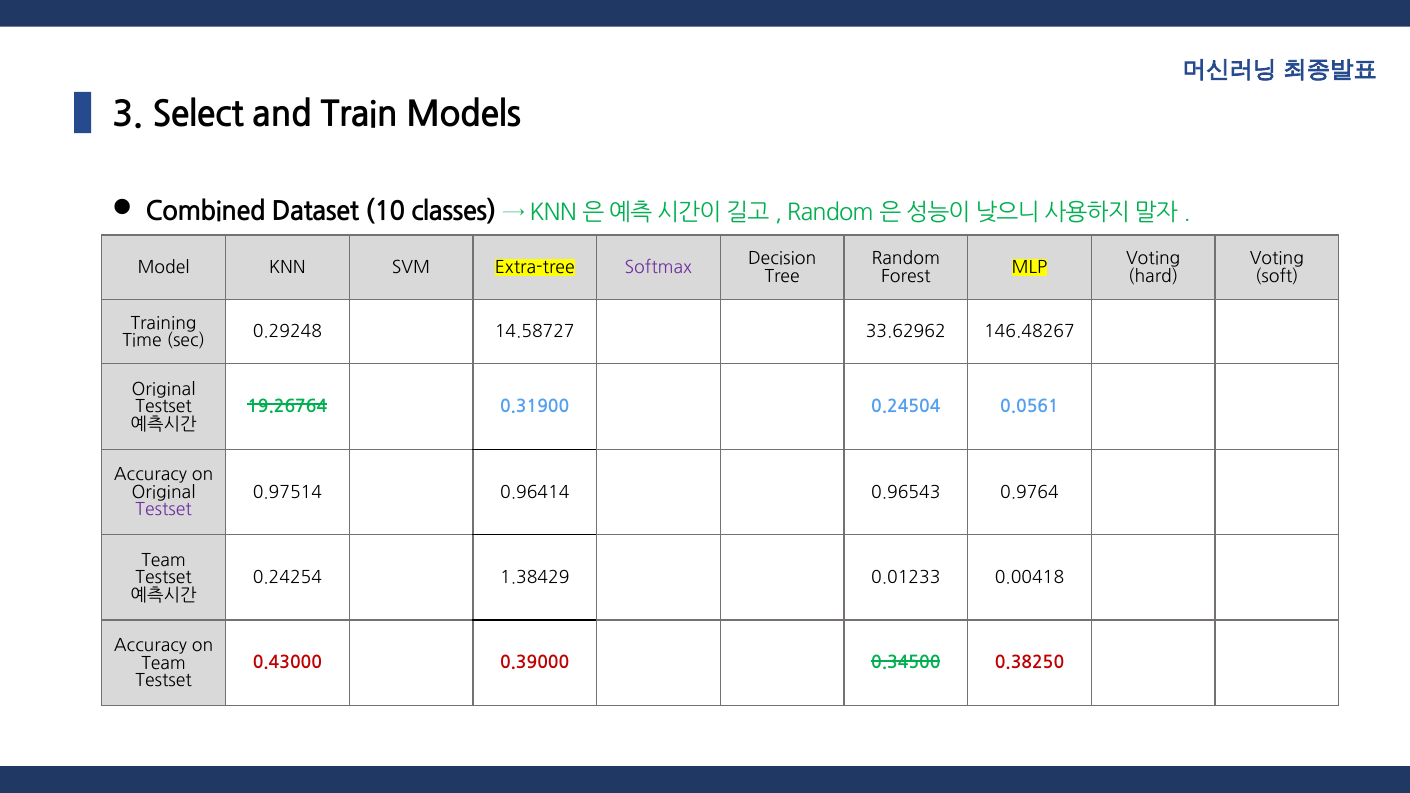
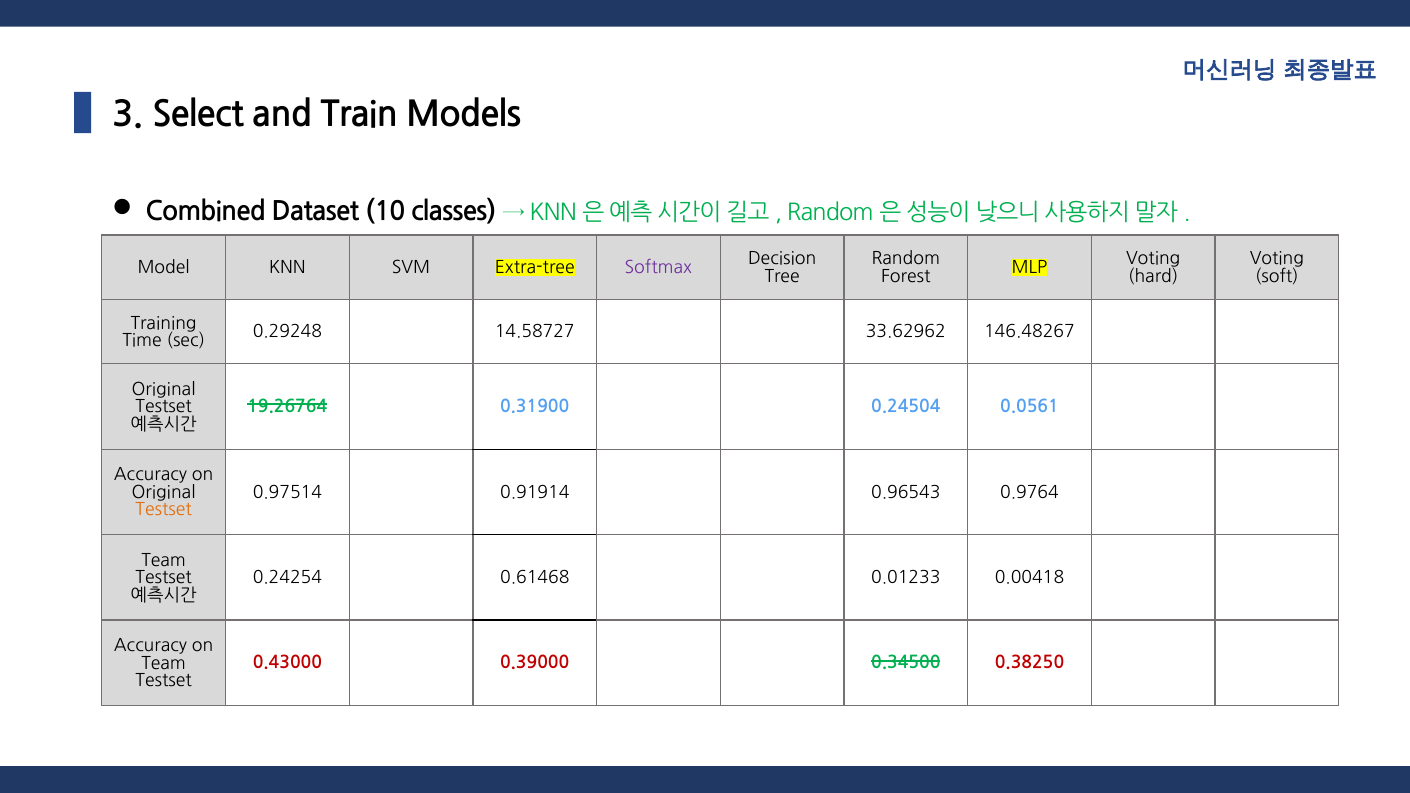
0.96414: 0.96414 -> 0.91914
Testset at (164, 510) colour: purple -> orange
1.38429: 1.38429 -> 0.61468
